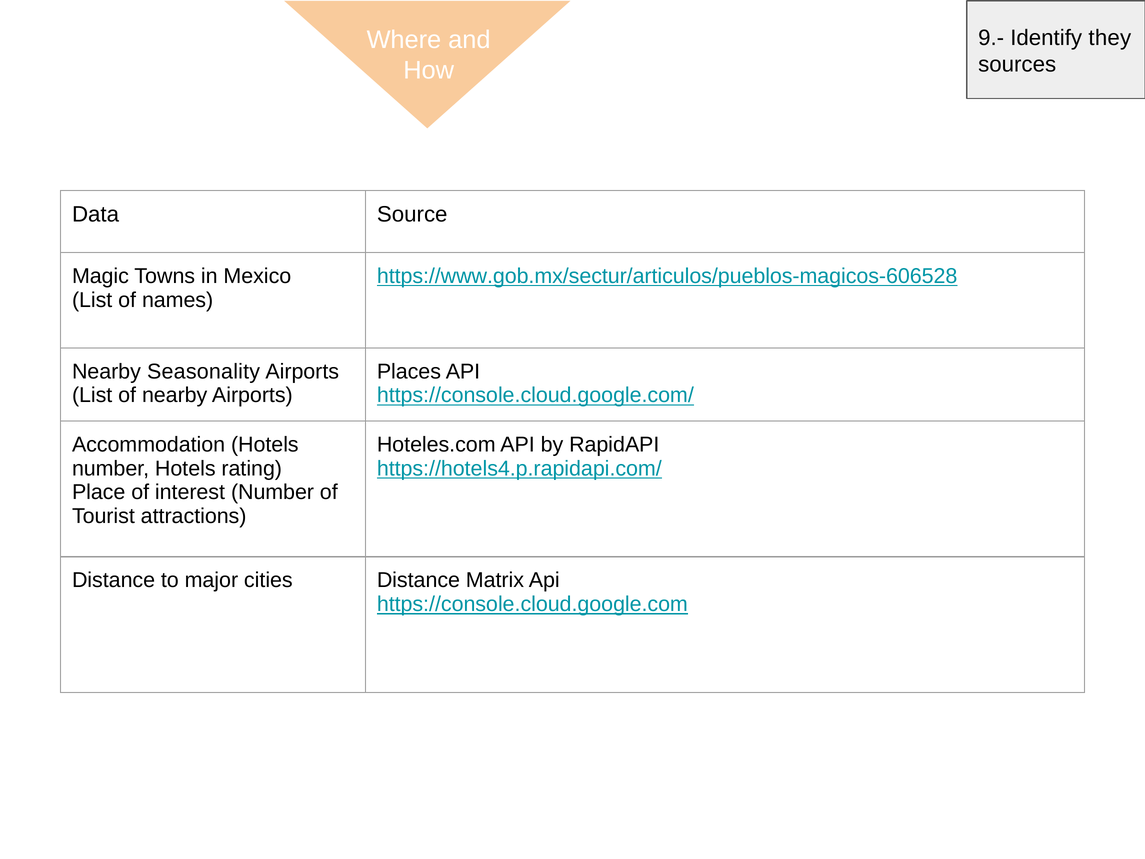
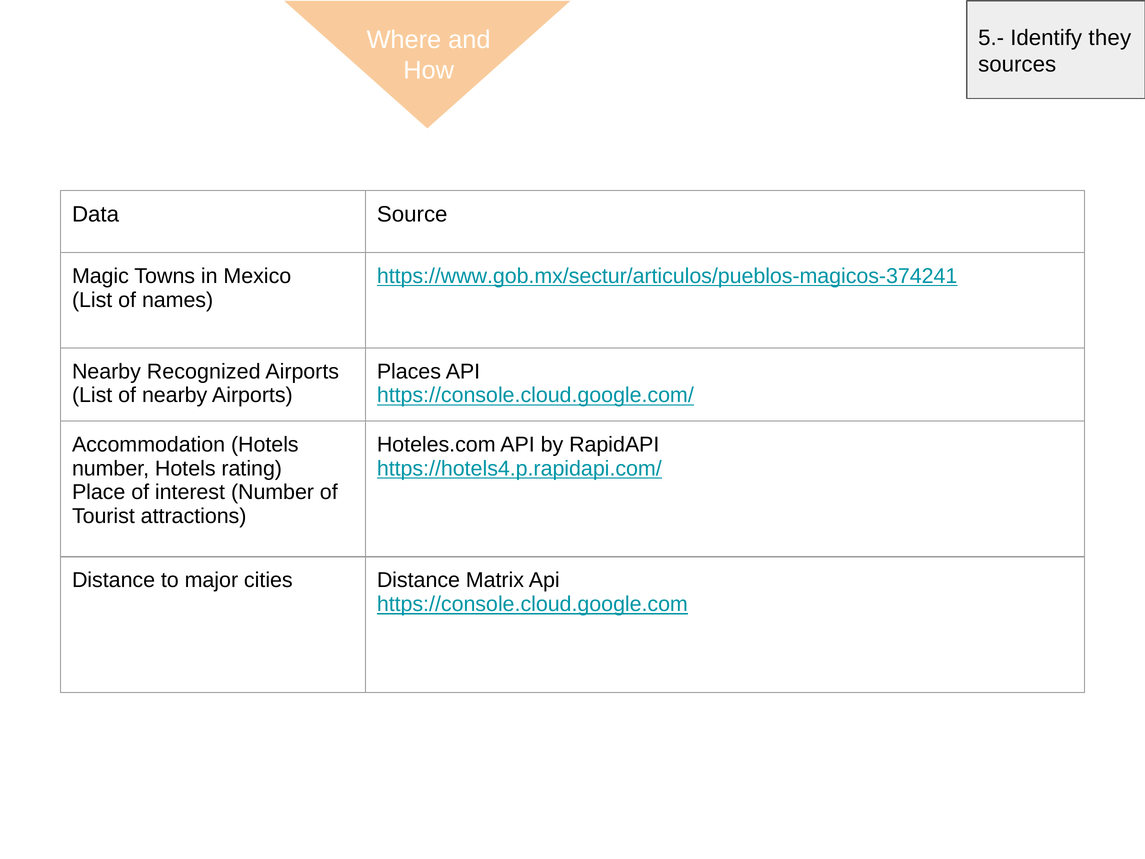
9.-: 9.- -> 5.-
https://www.gob.mx/sectur/articulos/pueblos-magicos-606528: https://www.gob.mx/sectur/articulos/pueblos-magicos-606528 -> https://www.gob.mx/sectur/articulos/pueblos-magicos-374241
Seasonality: Seasonality -> Recognized
